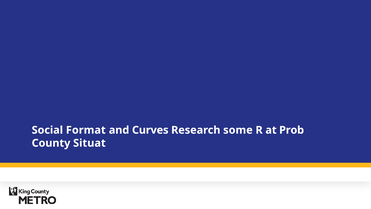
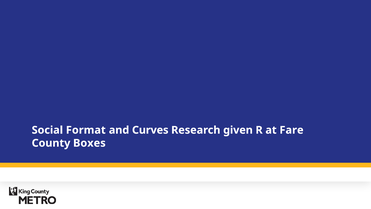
some: some -> given
Prob: Prob -> Fare
Situat: Situat -> Boxes
